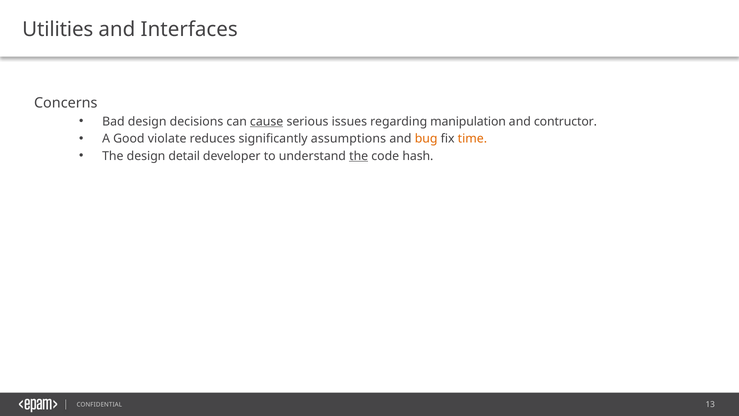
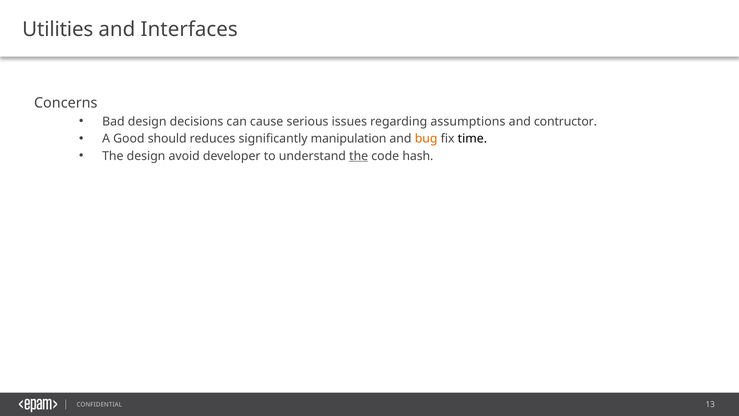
cause underline: present -> none
manipulation: manipulation -> assumptions
violate: violate -> should
assumptions: assumptions -> manipulation
time colour: orange -> black
detail: detail -> avoid
